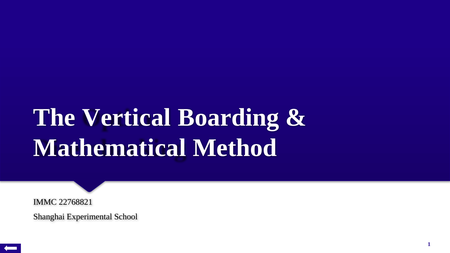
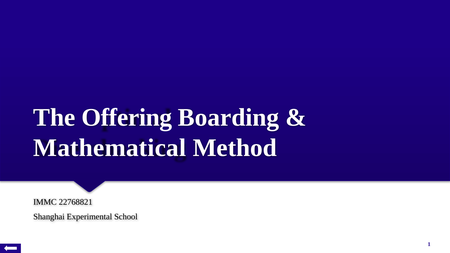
Vertical: Vertical -> Offering
